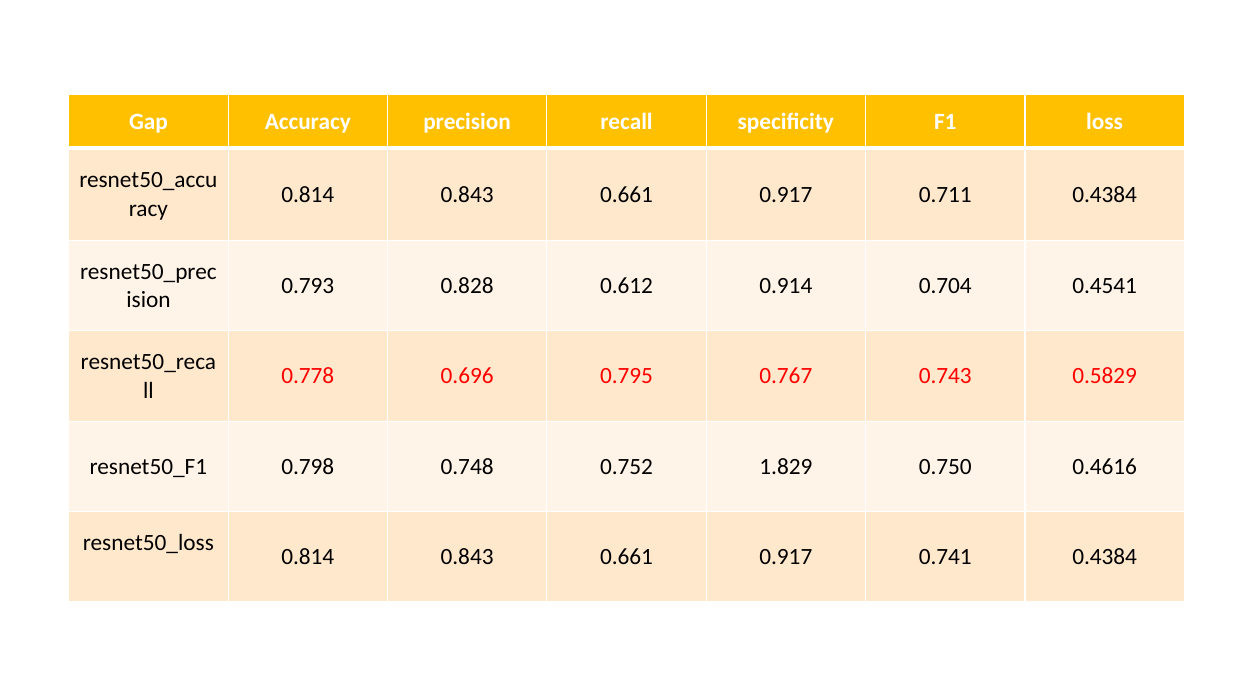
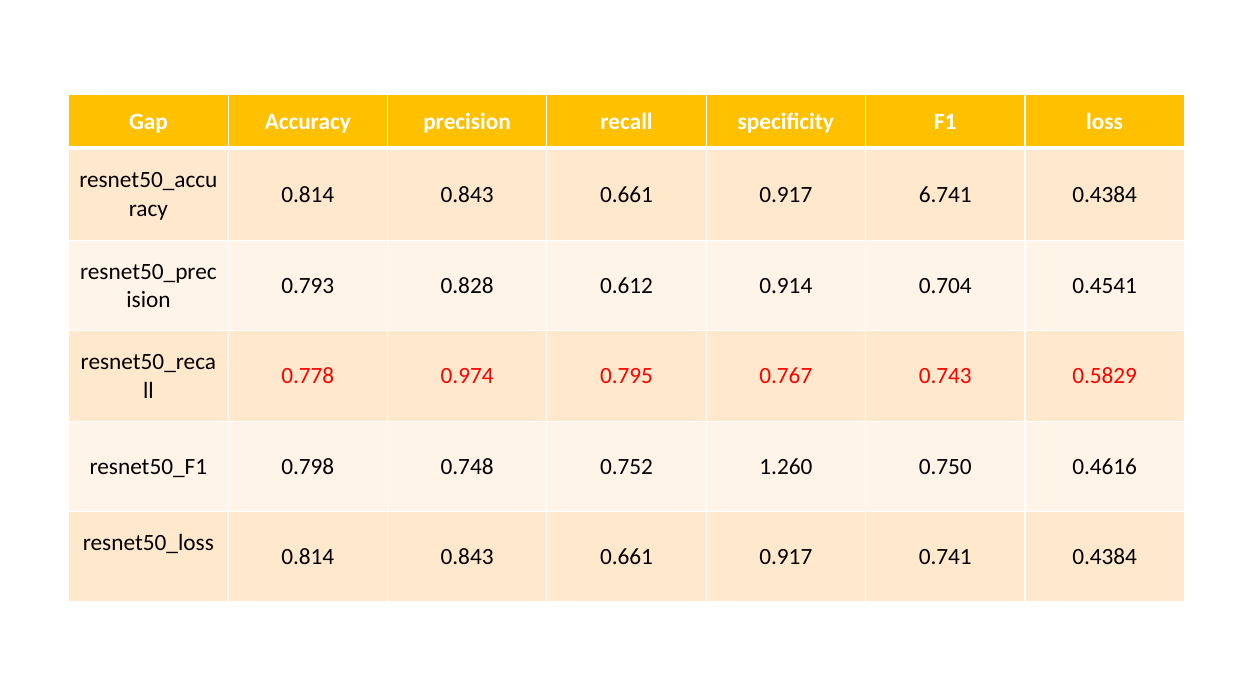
0.711: 0.711 -> 6.741
0.696: 0.696 -> 0.974
1.829: 1.829 -> 1.260
